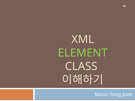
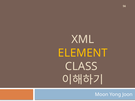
ELEMENT colour: light green -> yellow
